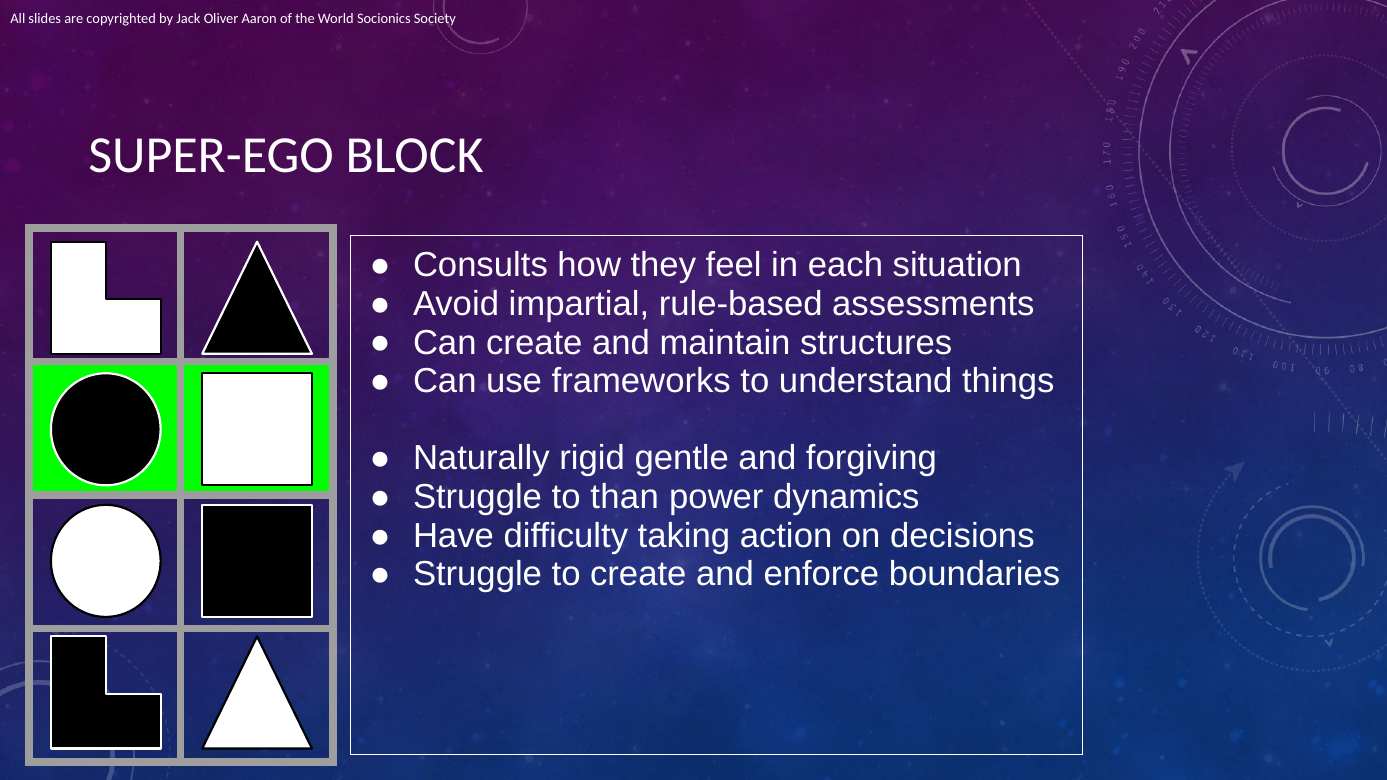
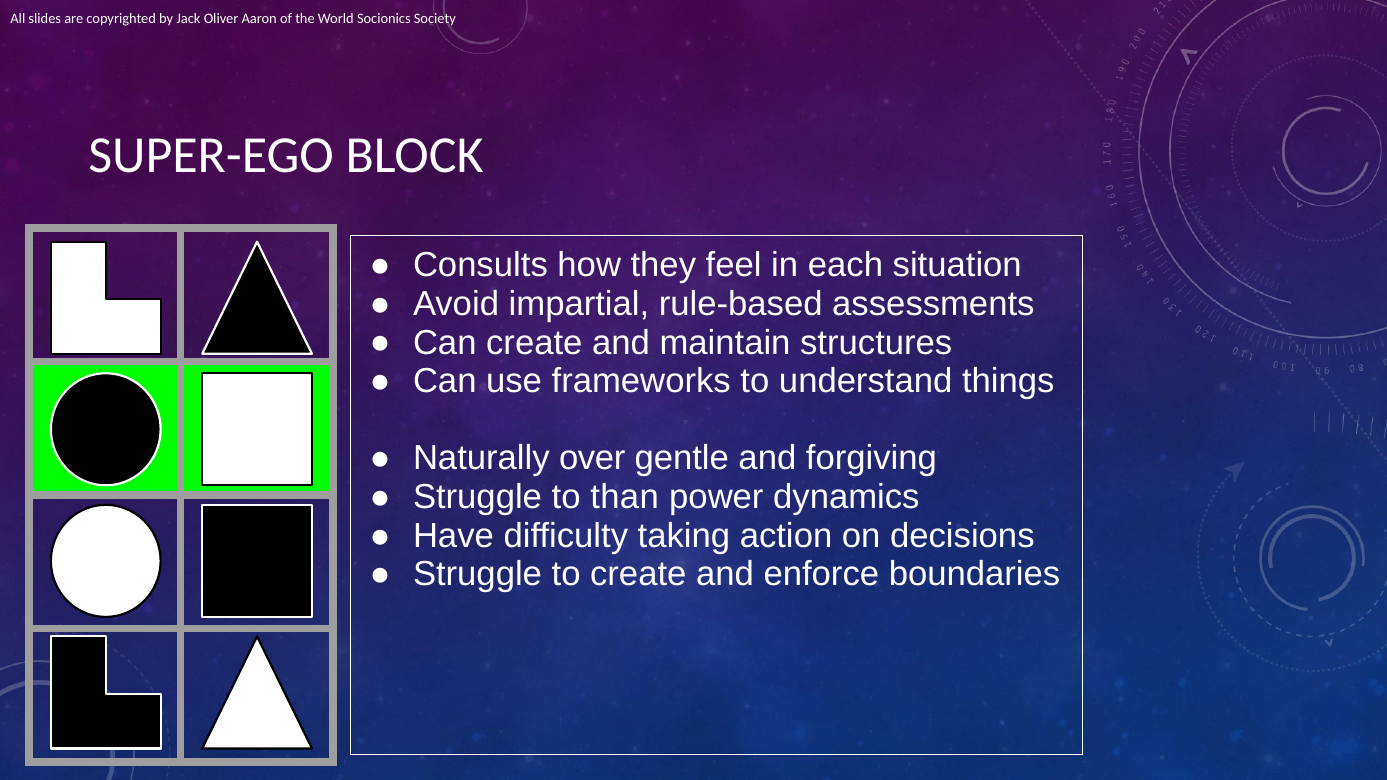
rigid: rigid -> over
